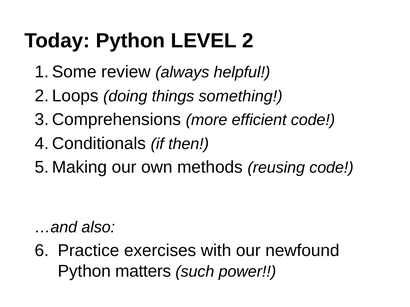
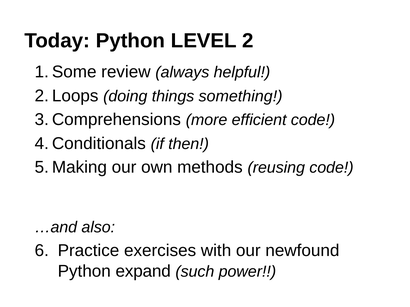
matters: matters -> expand
